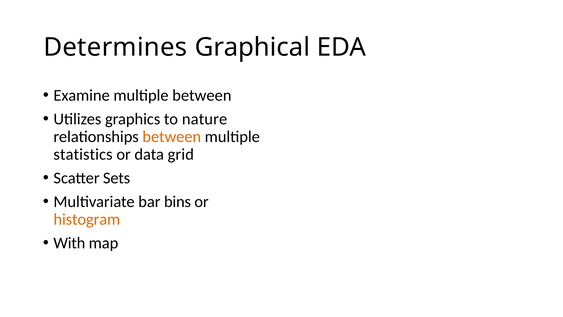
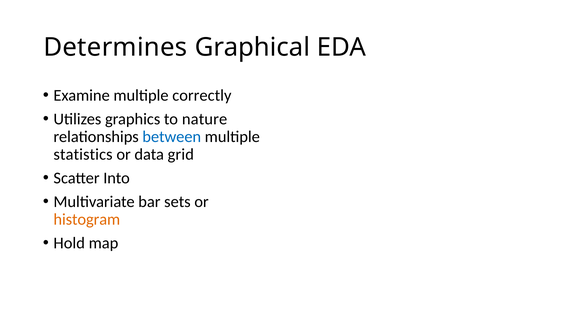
multiple between: between -> correctly
between at (172, 137) colour: orange -> blue
Sets: Sets -> Into
bins: bins -> sets
With: With -> Hold
